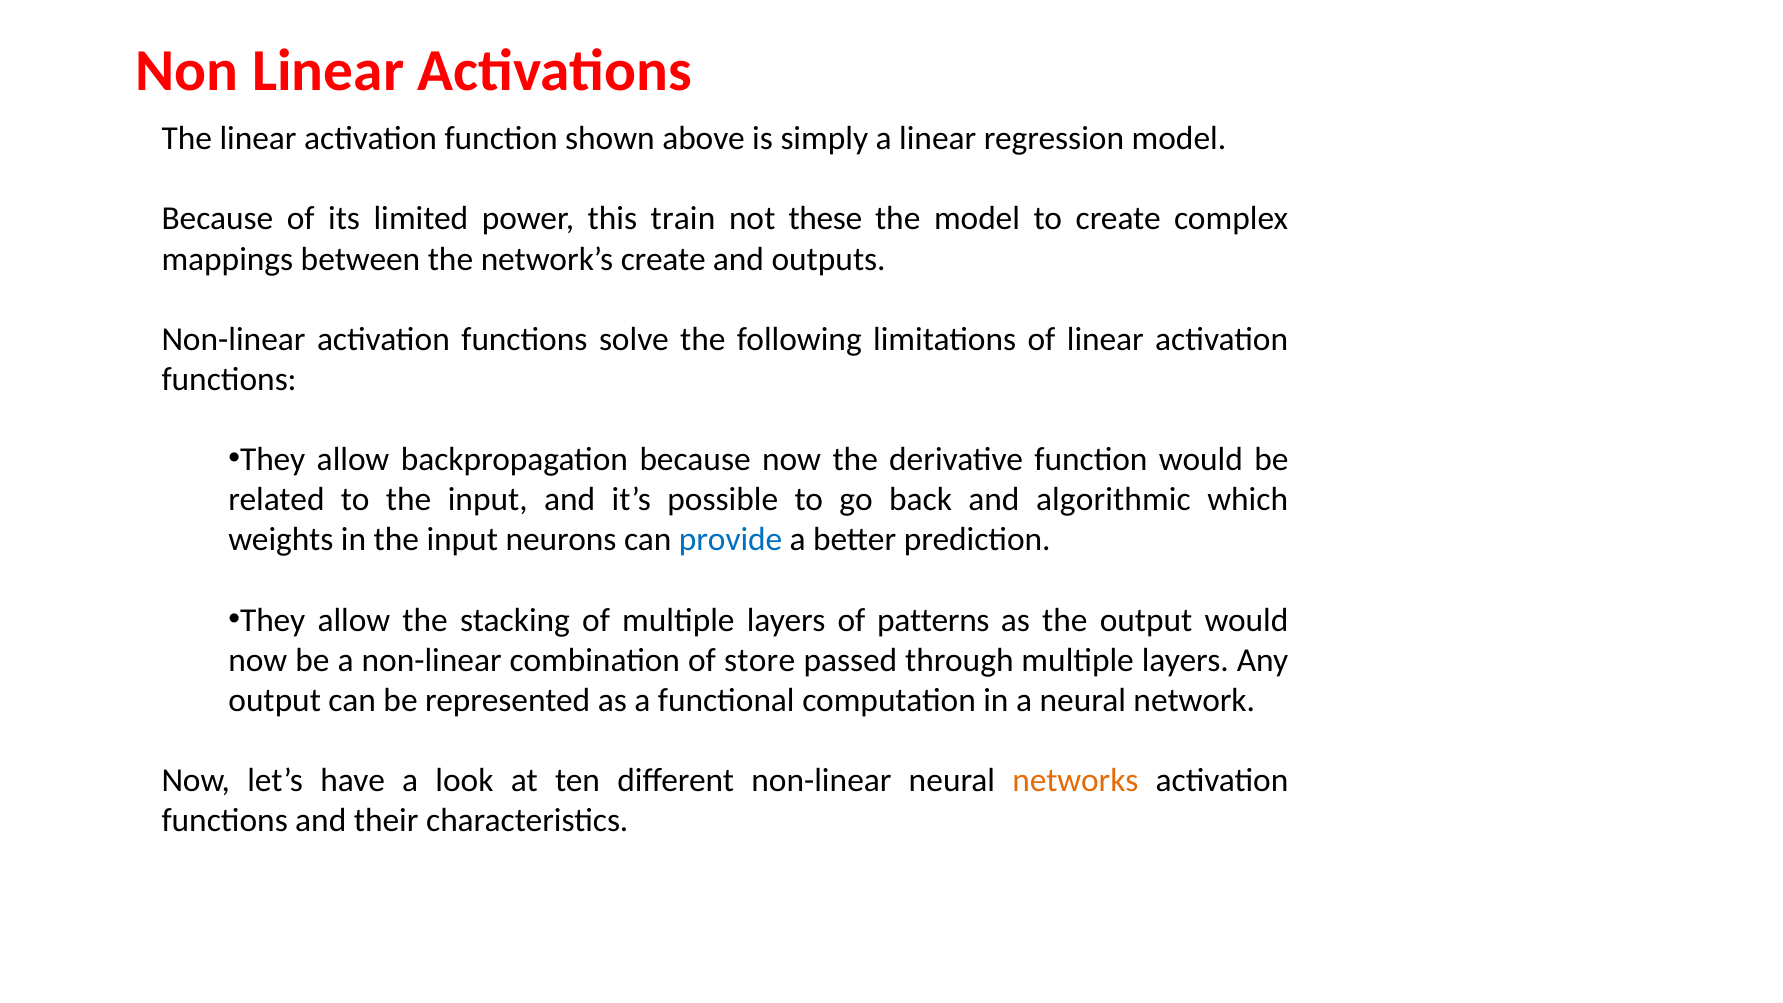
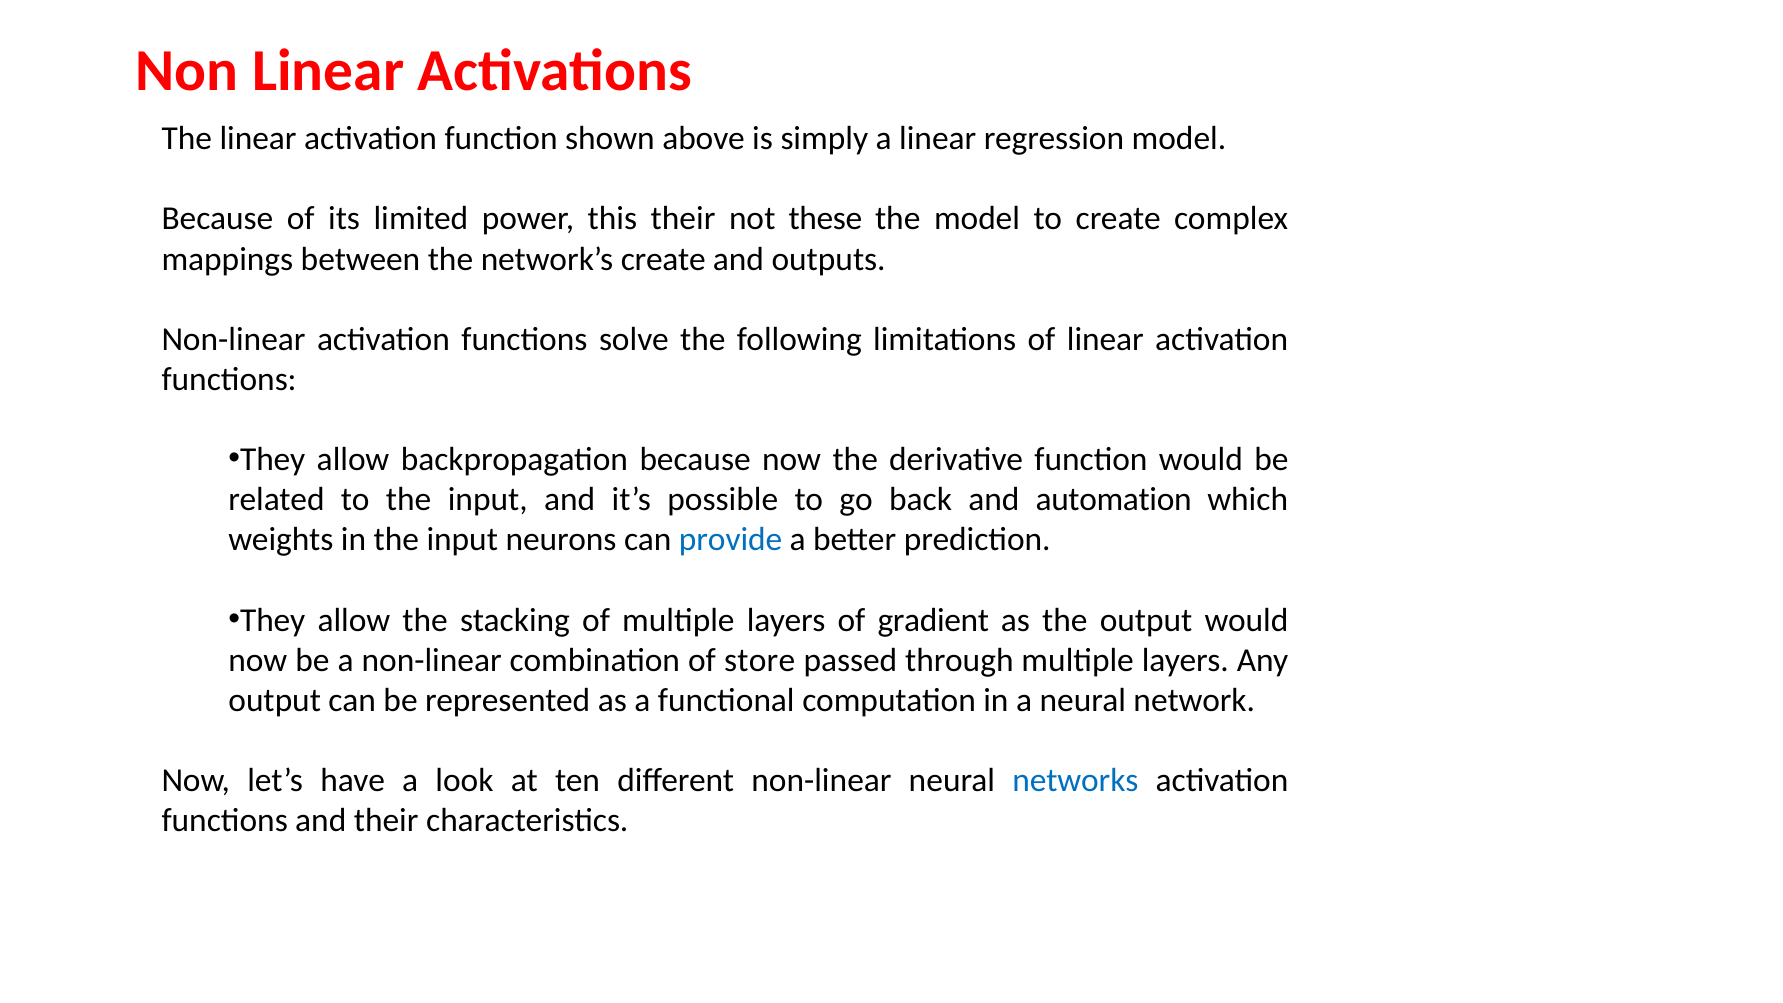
this train: train -> their
algorithmic: algorithmic -> automation
patterns: patterns -> gradient
networks colour: orange -> blue
